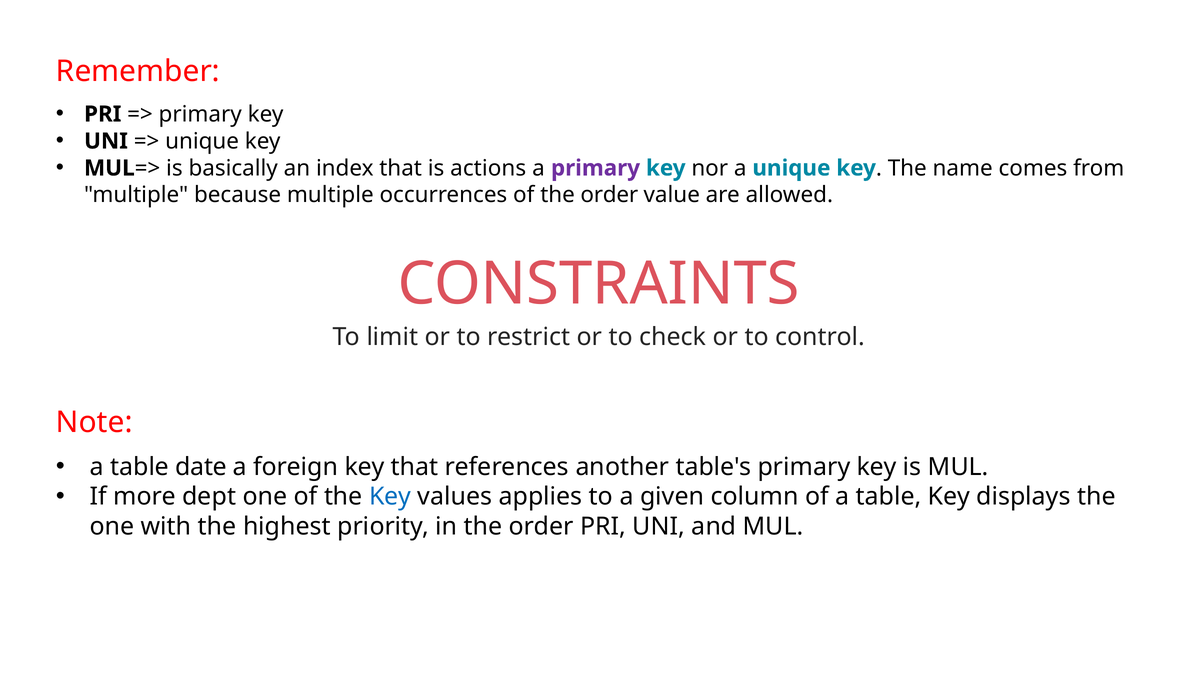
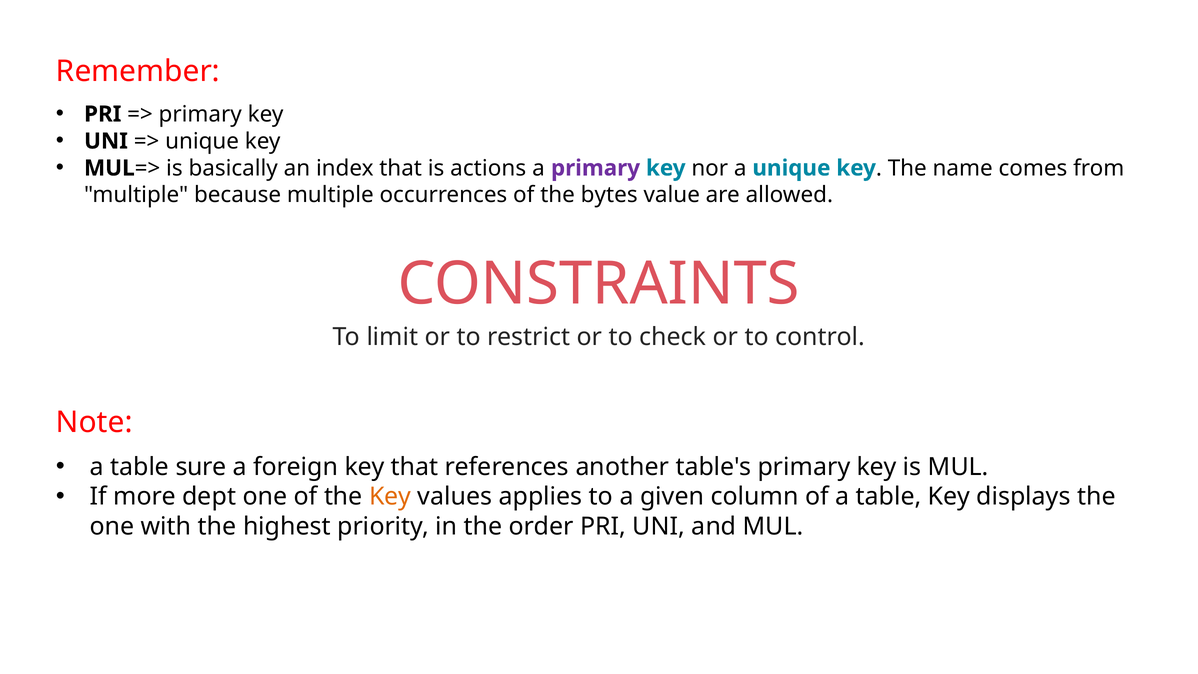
of the order: order -> bytes
date: date -> sure
Key at (390, 497) colour: blue -> orange
